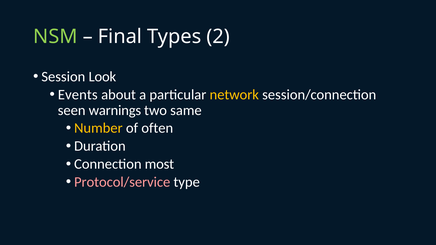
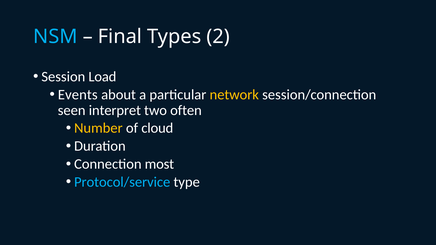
NSM colour: light green -> light blue
Look: Look -> Load
warnings: warnings -> interpret
same: same -> often
often: often -> cloud
Protocol/service colour: pink -> light blue
